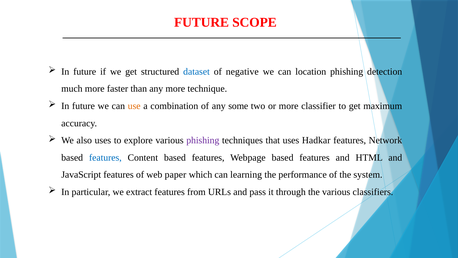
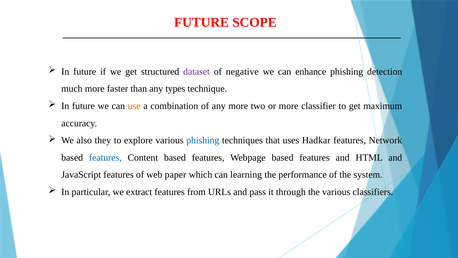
dataset colour: blue -> purple
location: location -> enhance
any more: more -> types
any some: some -> more
also uses: uses -> they
phishing at (203, 140) colour: purple -> blue
